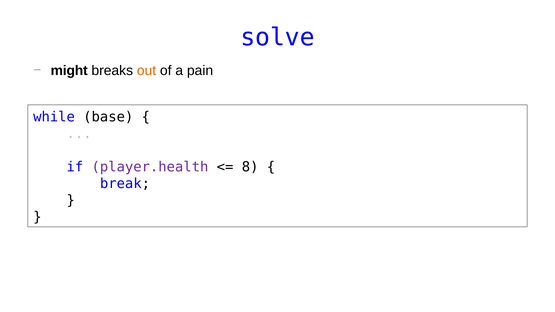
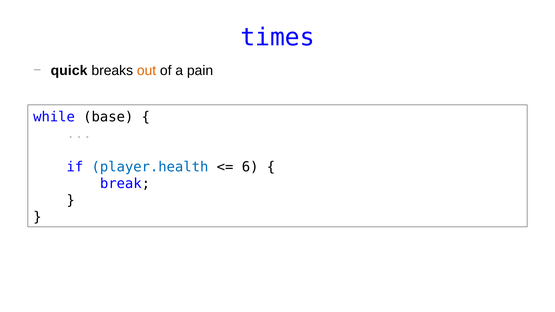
solve: solve -> times
might: might -> quick
player.health colour: purple -> blue
8: 8 -> 6
